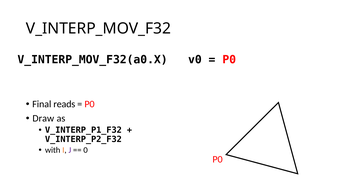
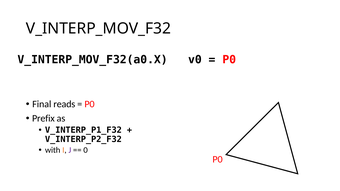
Draw: Draw -> Prefix
